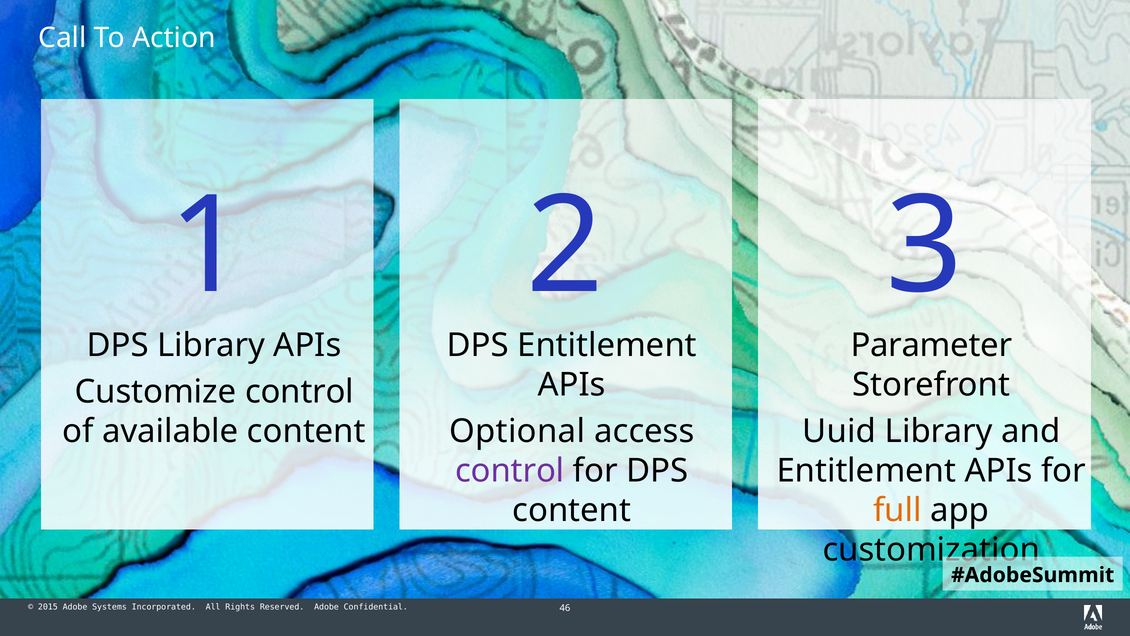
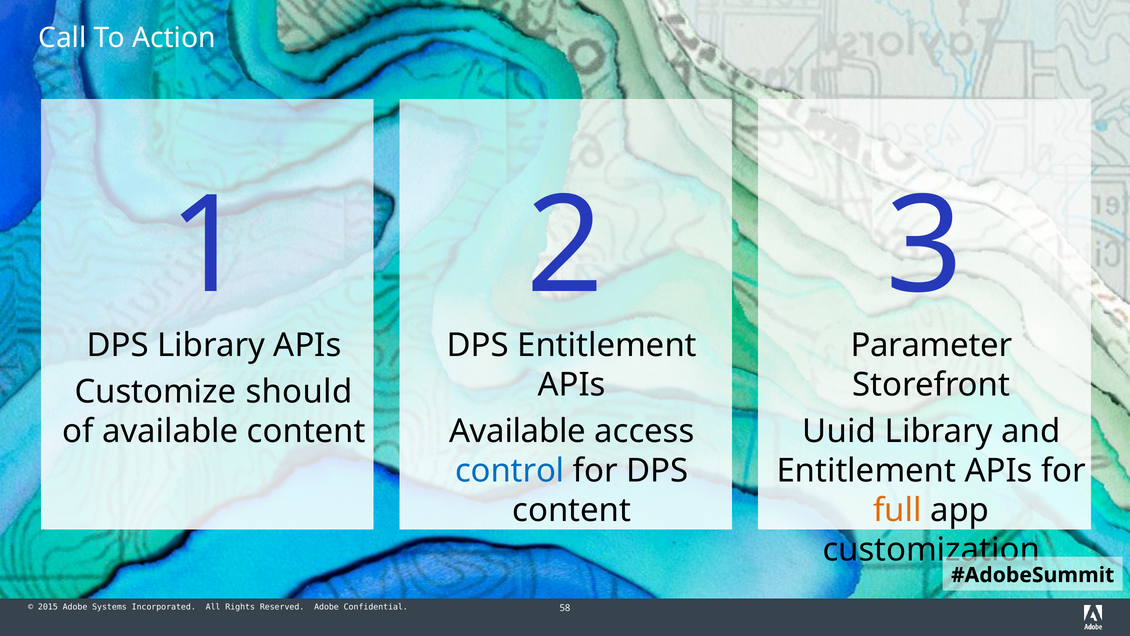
Customize control: control -> should
Optional at (517, 431): Optional -> Available
control at (510, 471) colour: purple -> blue
46: 46 -> 58
